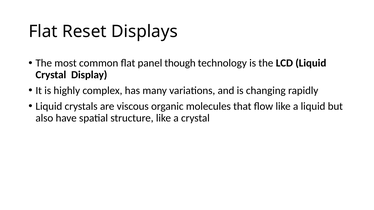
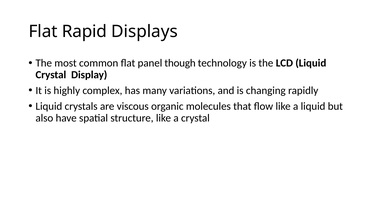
Reset: Reset -> Rapid
